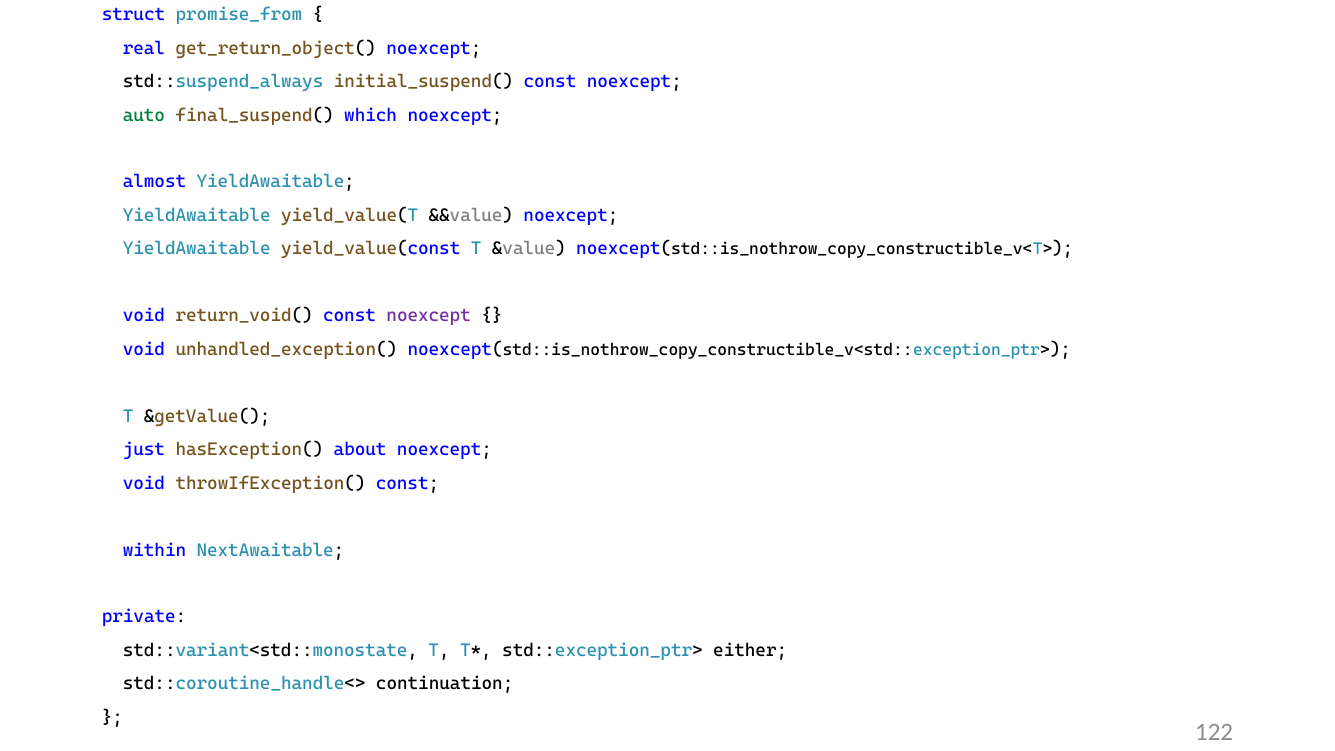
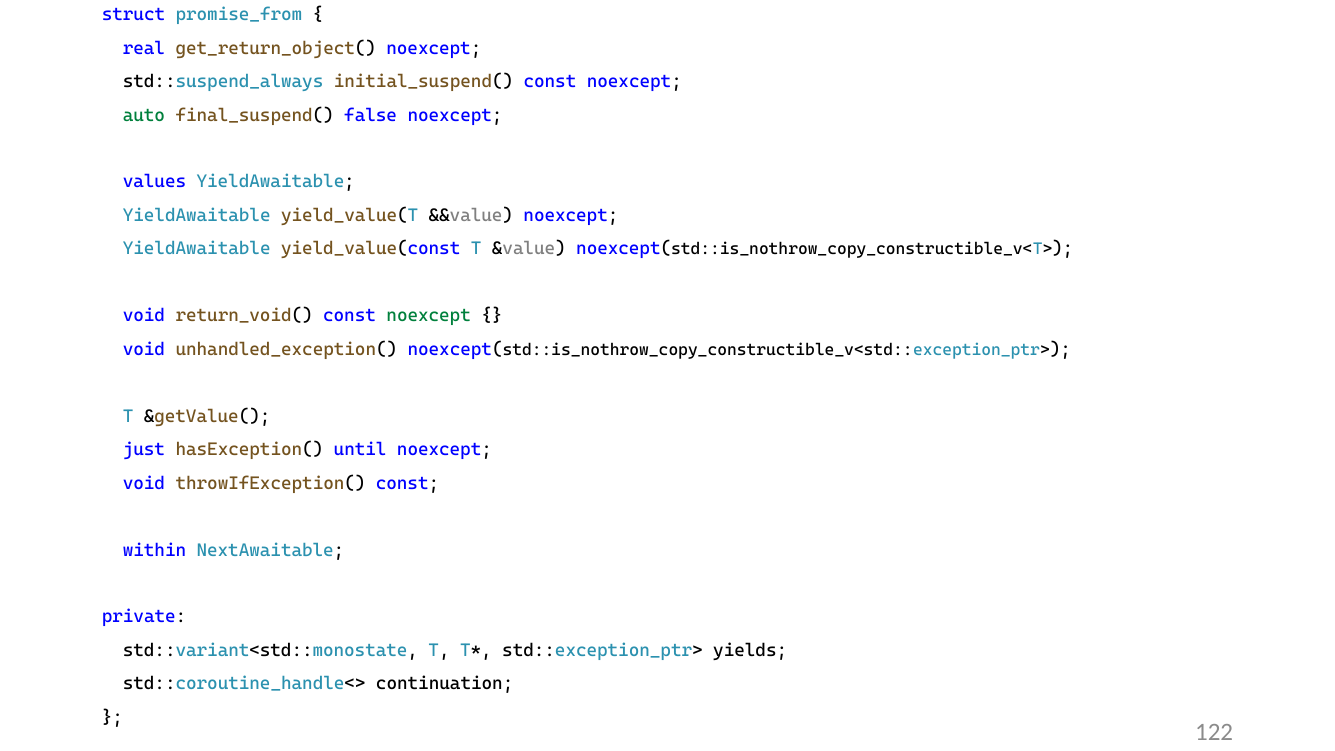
which: which -> false
almost: almost -> values
noexcept at (429, 316) colour: purple -> green
about: about -> until
either: either -> yields
